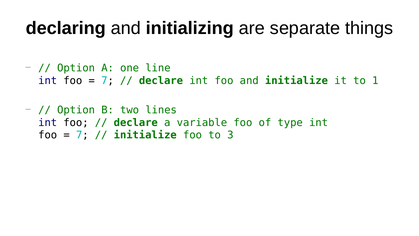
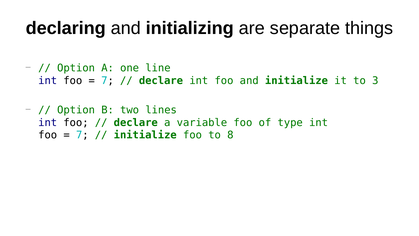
1: 1 -> 3
3: 3 -> 8
